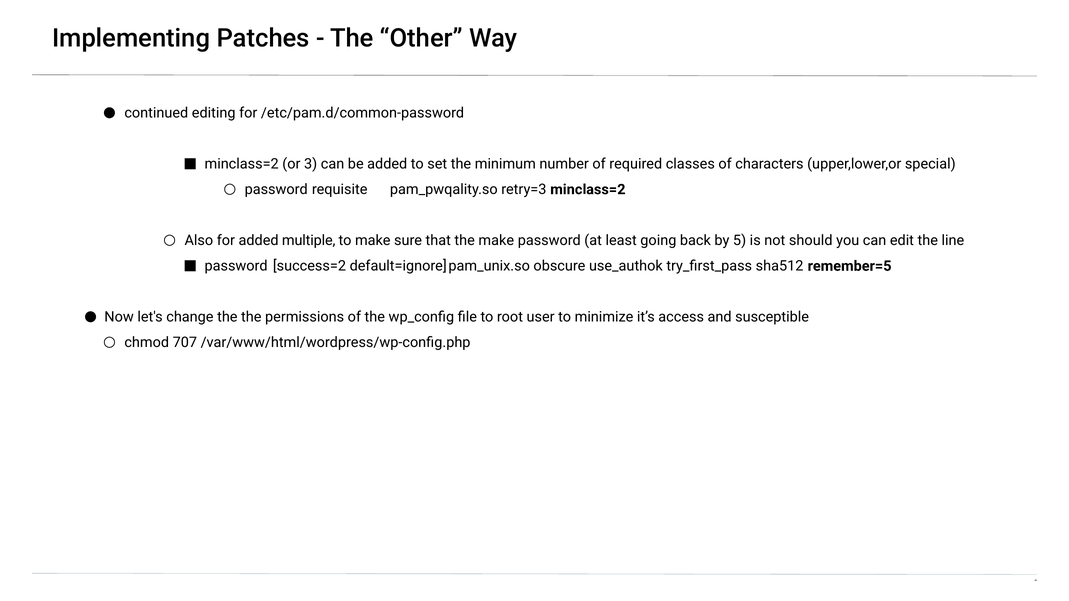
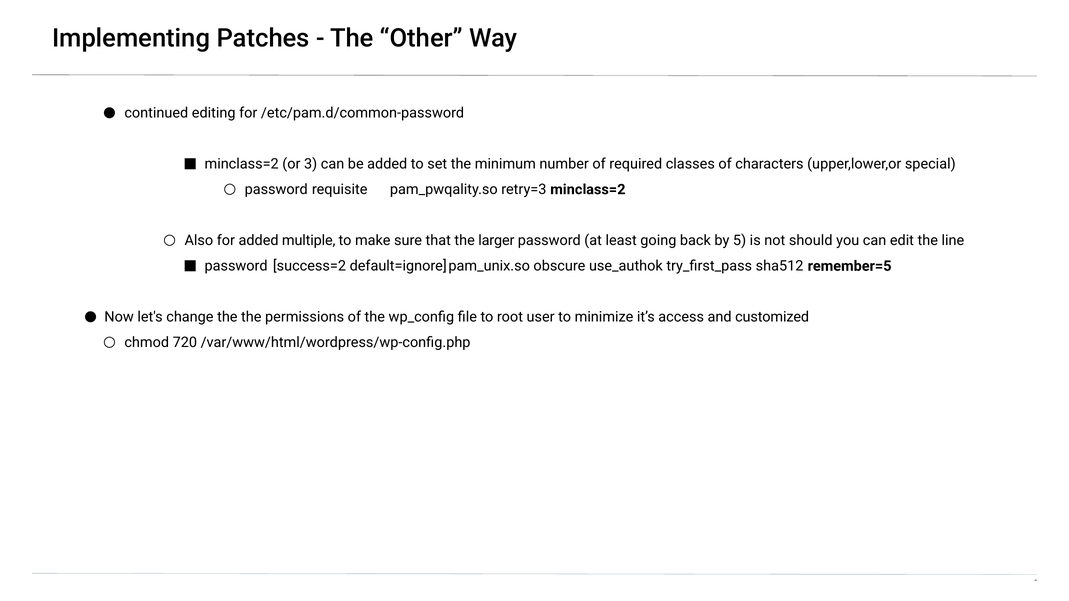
the make: make -> larger
susceptible: susceptible -> customized
707: 707 -> 720
